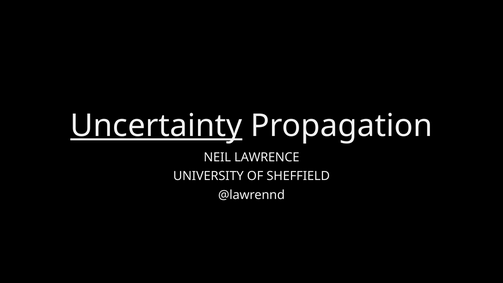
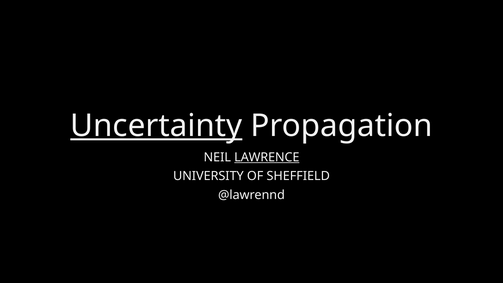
LAWRENCE underline: none -> present
